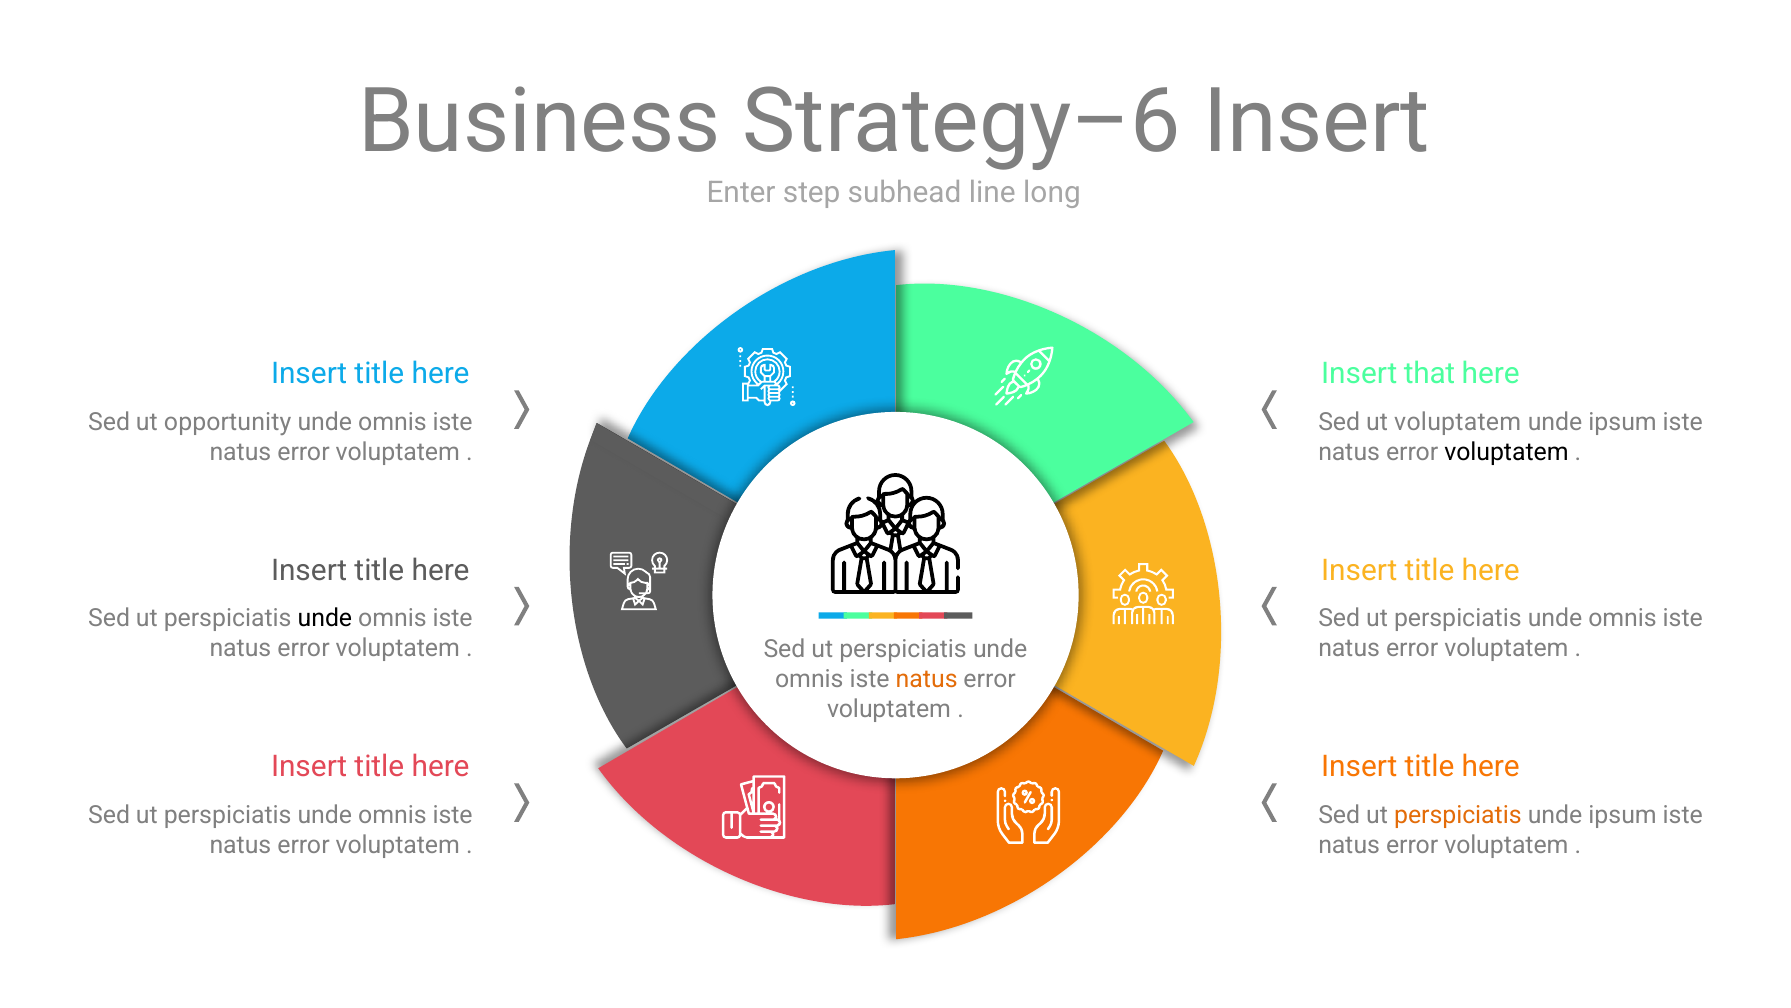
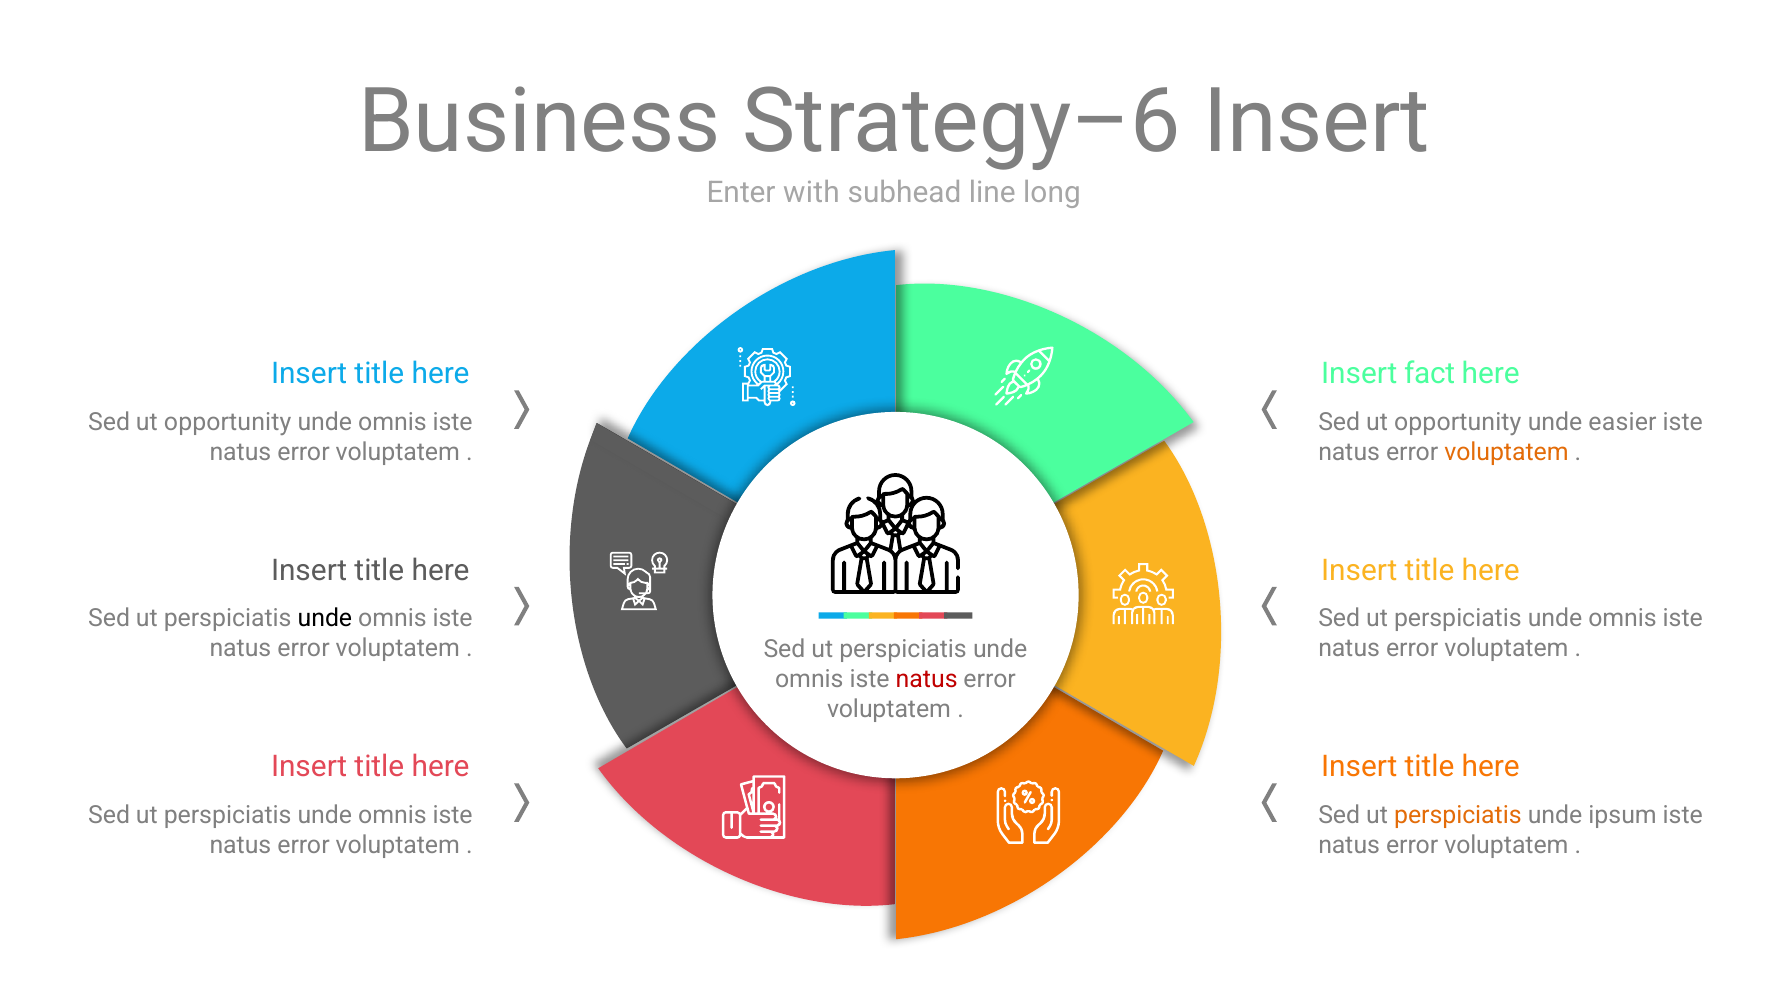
step: step -> with
that: that -> fact
voluptatem at (1458, 422): voluptatem -> opportunity
ipsum at (1623, 422): ipsum -> easier
voluptatem at (1506, 452) colour: black -> orange
natus at (927, 679) colour: orange -> red
